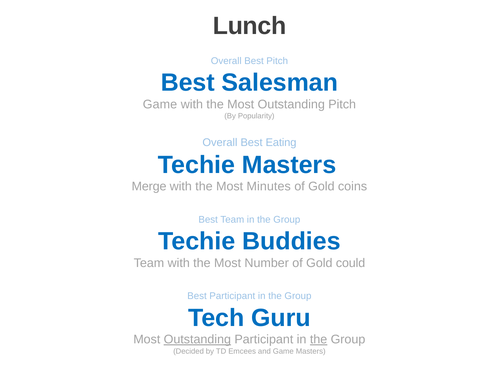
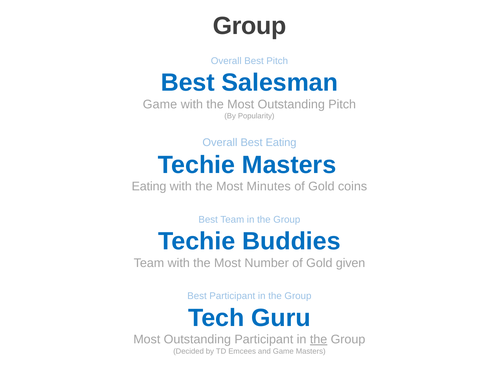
Lunch at (250, 26): Lunch -> Group
Merge at (149, 187): Merge -> Eating
could: could -> given
Outstanding at (197, 340) underline: present -> none
